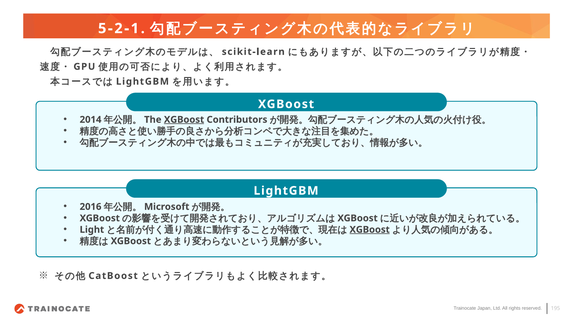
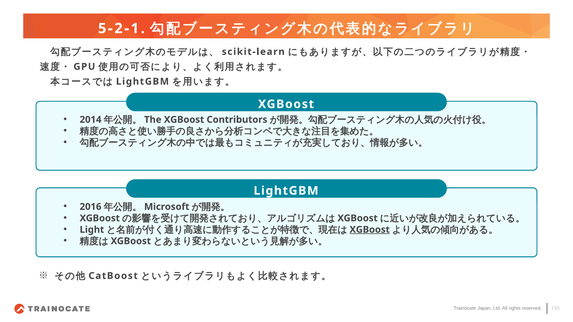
XGBoost at (184, 120) underline: present -> none
